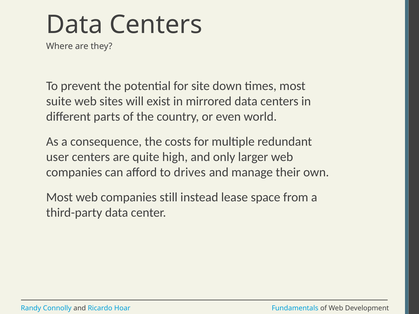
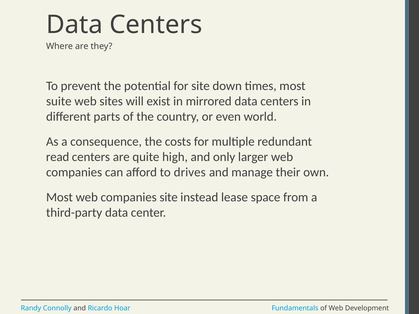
user: user -> read
companies still: still -> site
